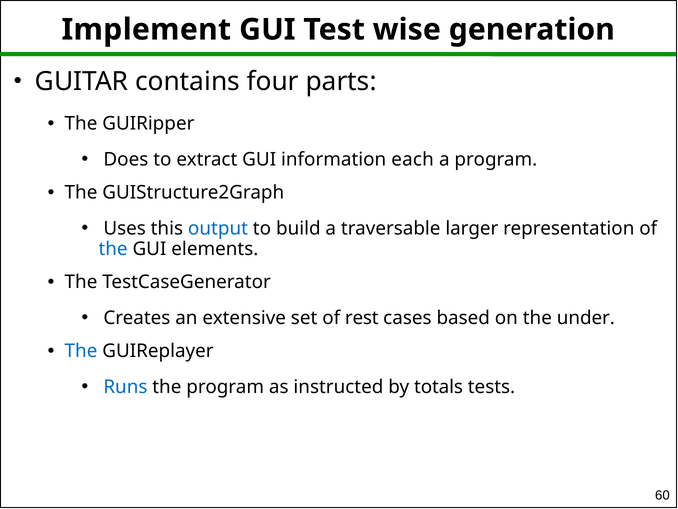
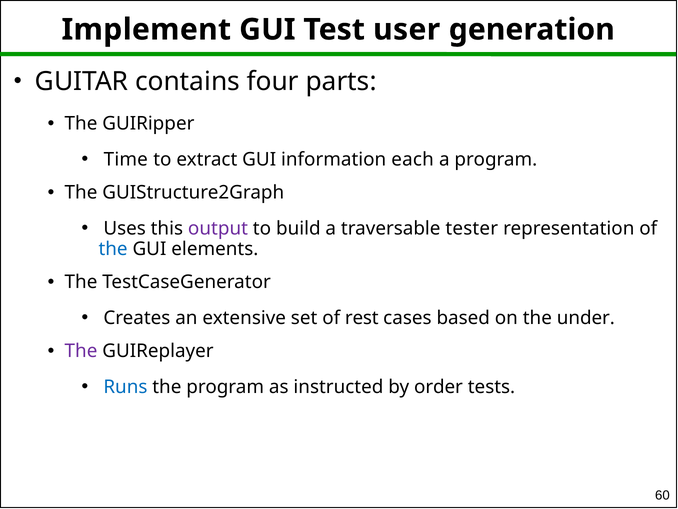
wise: wise -> user
Does: Does -> Time
output colour: blue -> purple
larger: larger -> tester
The at (81, 351) colour: blue -> purple
totals: totals -> order
